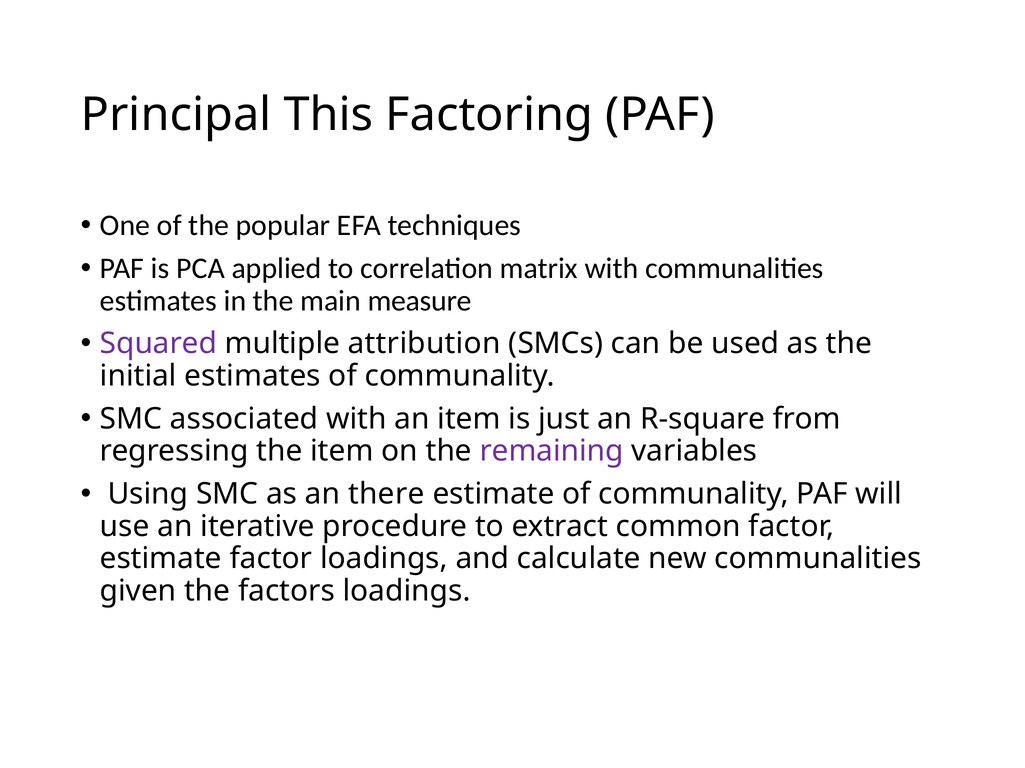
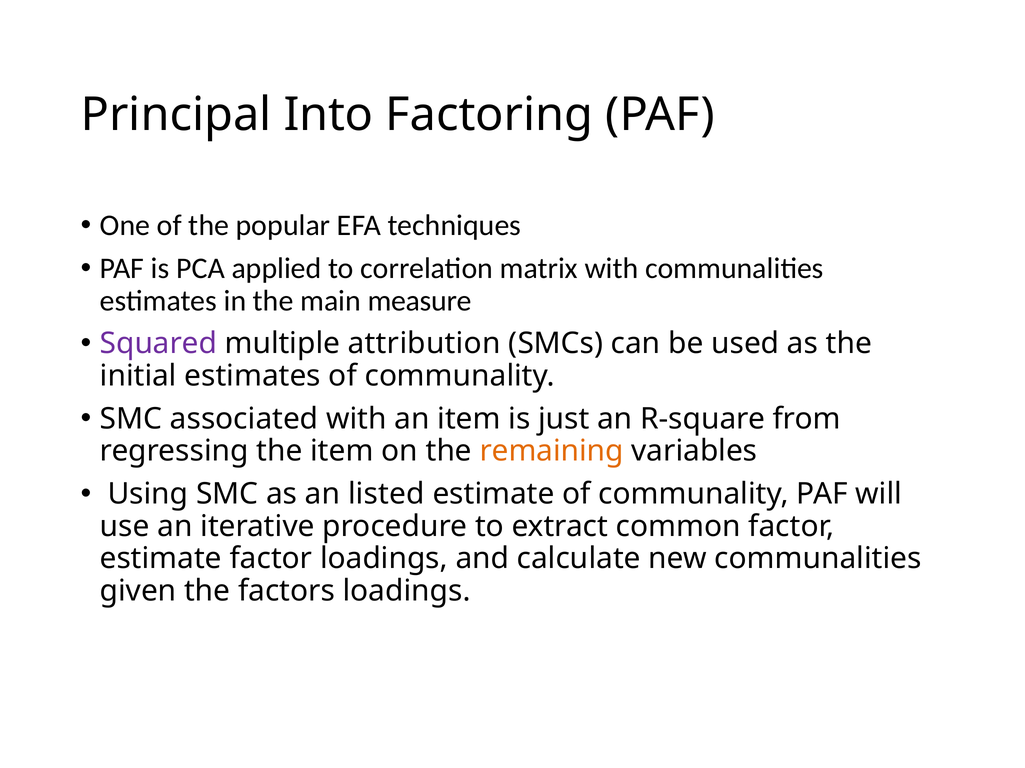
This: This -> Into
remaining colour: purple -> orange
there: there -> listed
